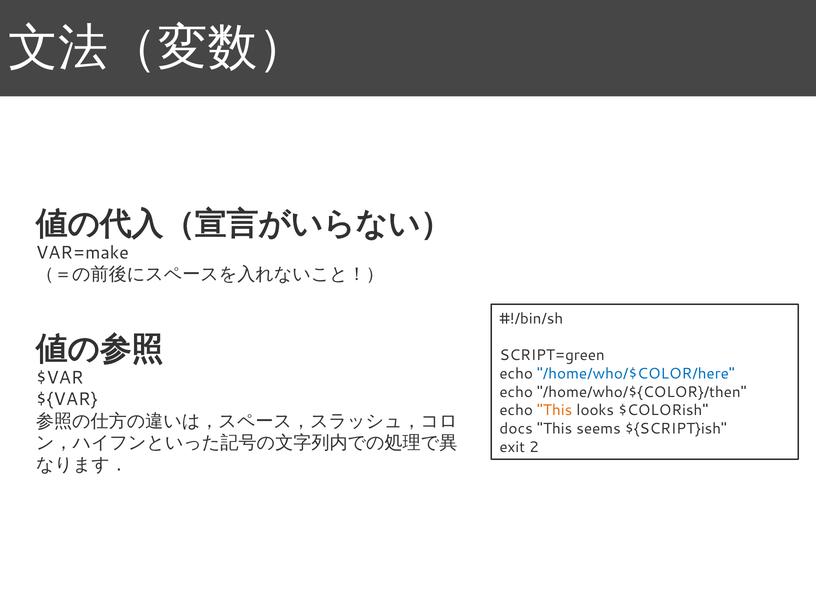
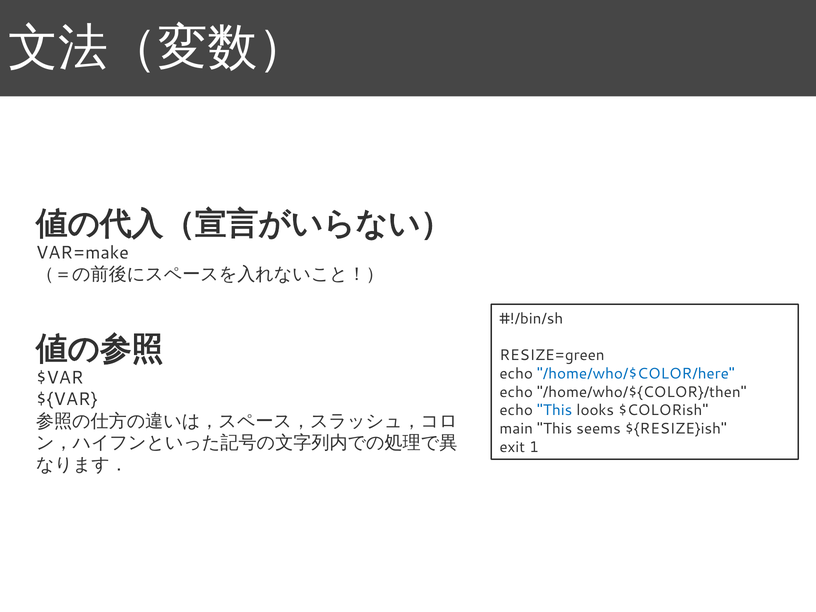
SCRIPT=green: SCRIPT=green -> RESIZE=green
This at (555, 410) colour: orange -> blue
docs: docs -> main
${SCRIPT}ish: ${SCRIPT}ish -> ${RESIZE}ish
2: 2 -> 1
